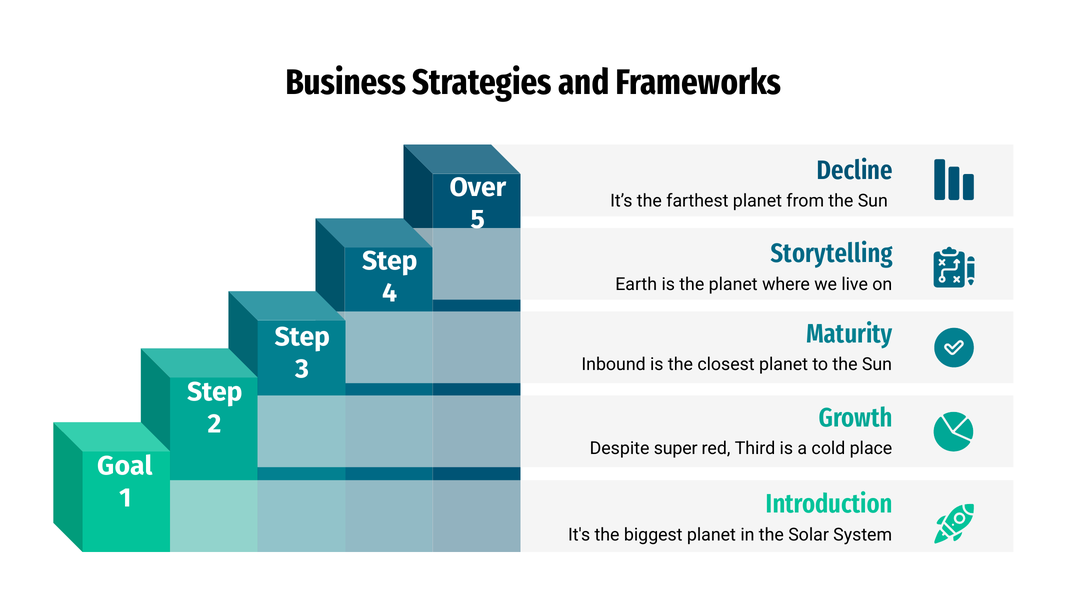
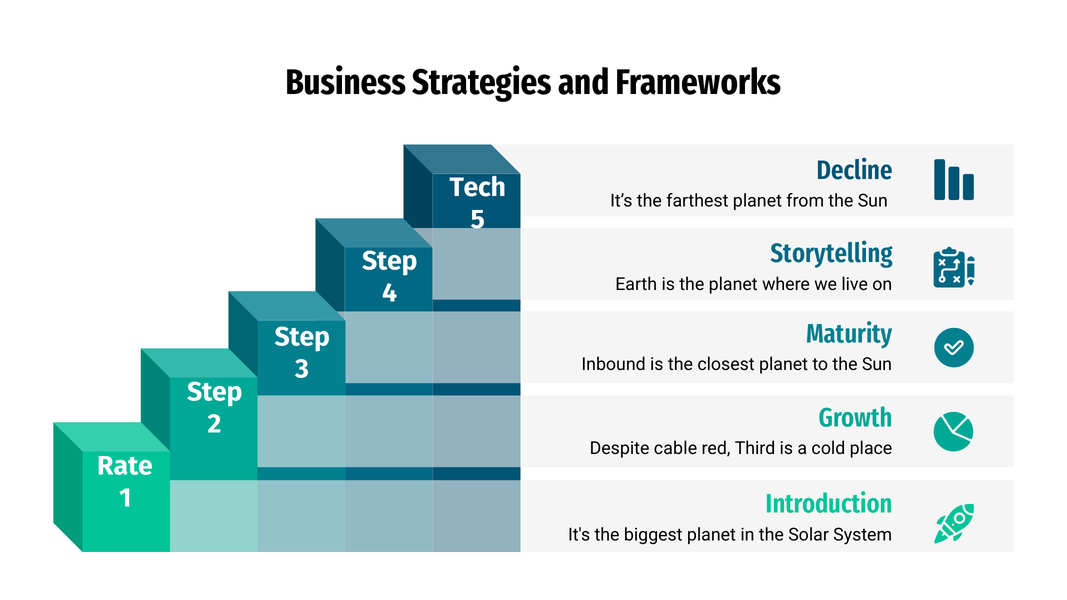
Over: Over -> Tech
super: super -> cable
Goal: Goal -> Rate
